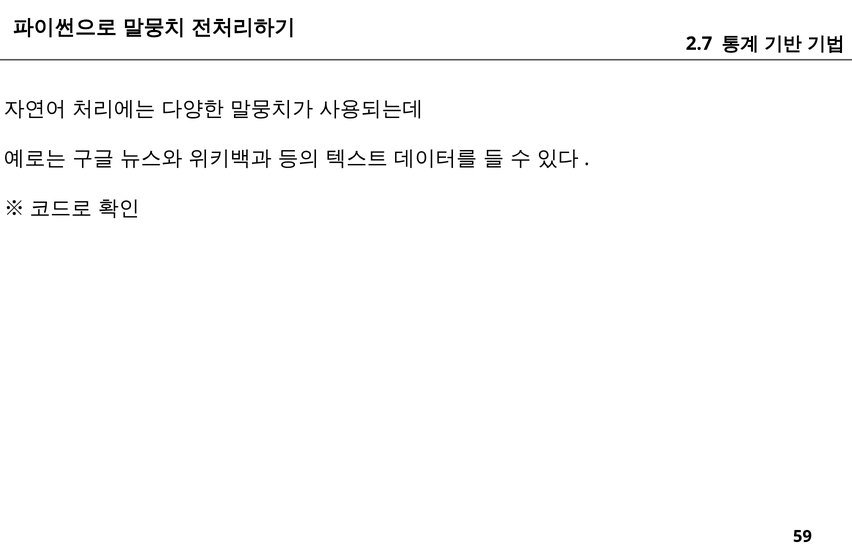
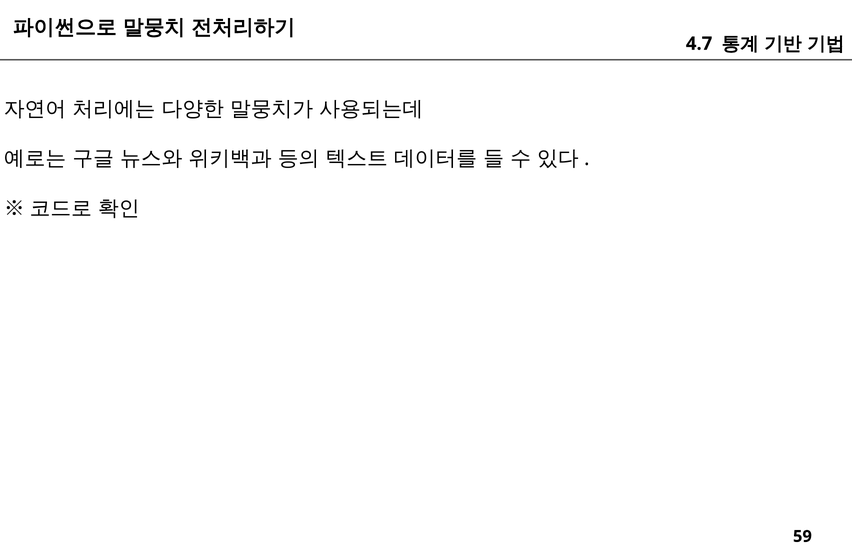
2.7: 2.7 -> 4.7
